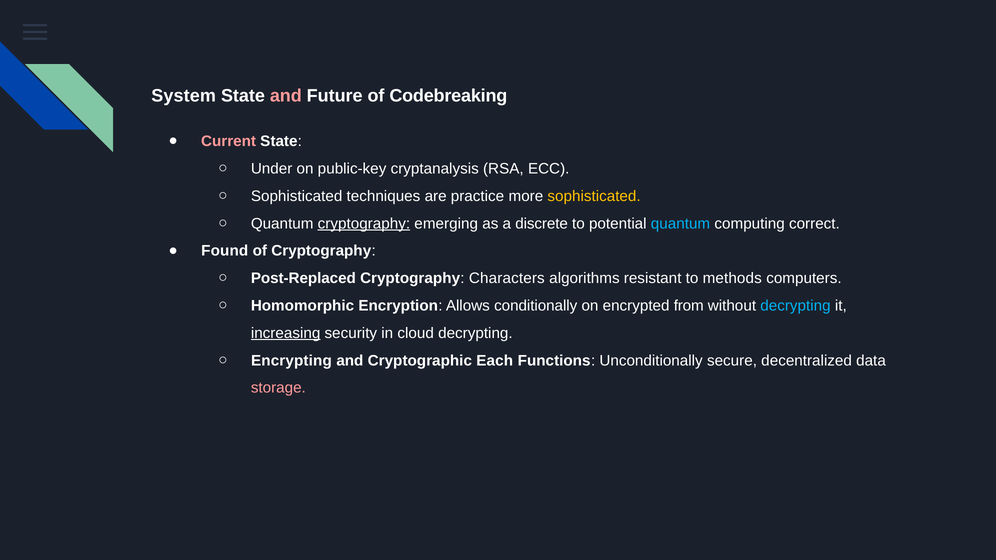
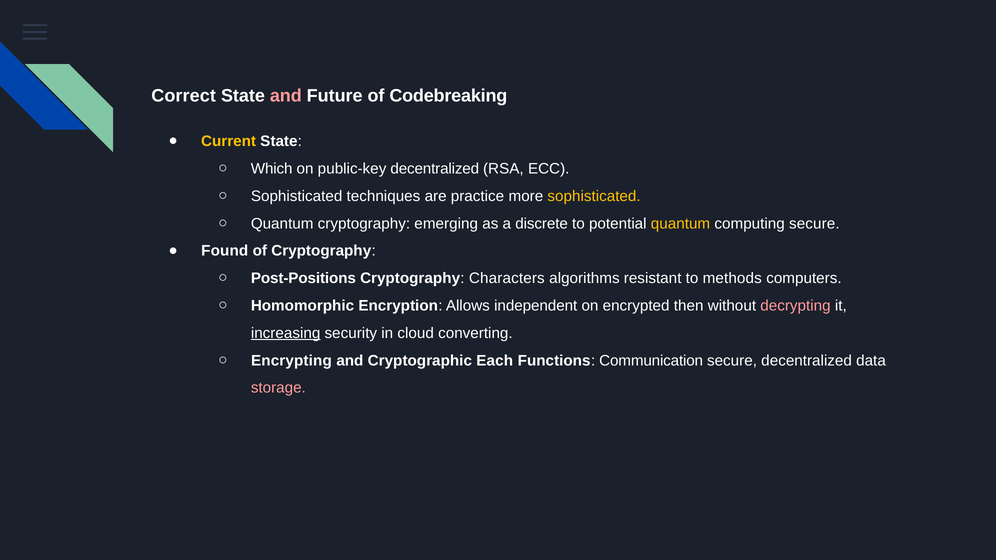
System: System -> Correct
Current colour: pink -> yellow
Under: Under -> Which
public-key cryptanalysis: cryptanalysis -> decentralized
cryptography at (364, 224) underline: present -> none
quantum at (680, 224) colour: light blue -> yellow
computing correct: correct -> secure
Post-Replaced: Post-Replaced -> Post-Positions
conditionally: conditionally -> independent
from: from -> then
decrypting at (795, 306) colour: light blue -> pink
cloud decrypting: decrypting -> converting
Unconditionally: Unconditionally -> Communication
